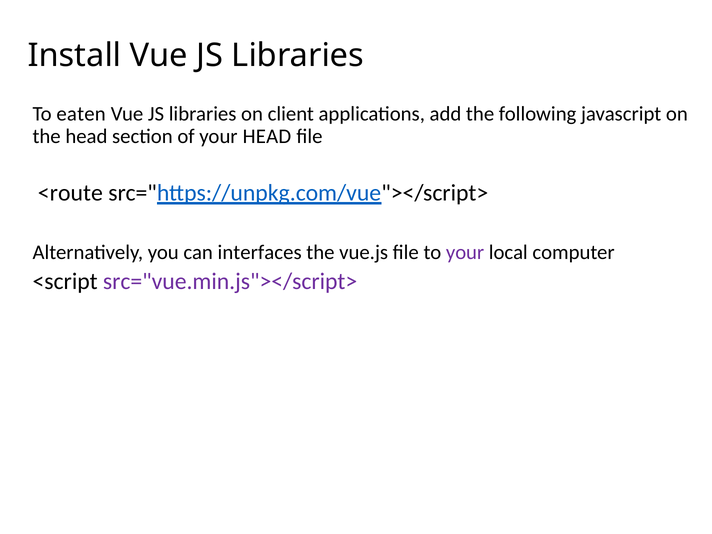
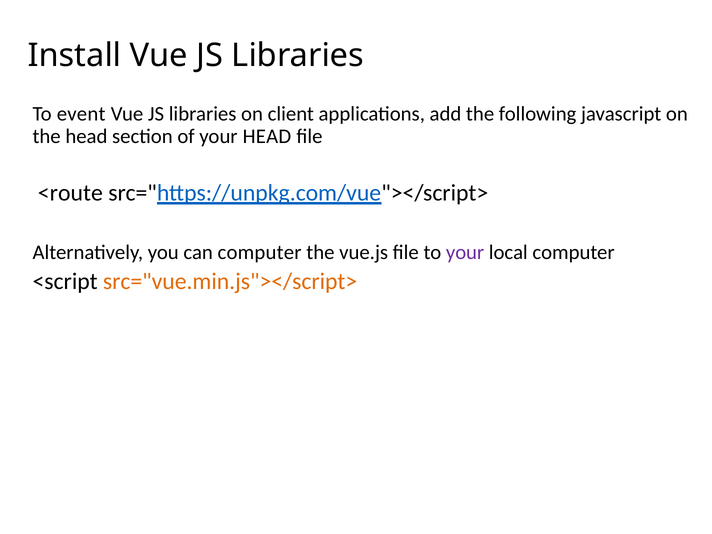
eaten: eaten -> event
can interfaces: interfaces -> computer
src="vue.min.js"></script> colour: purple -> orange
